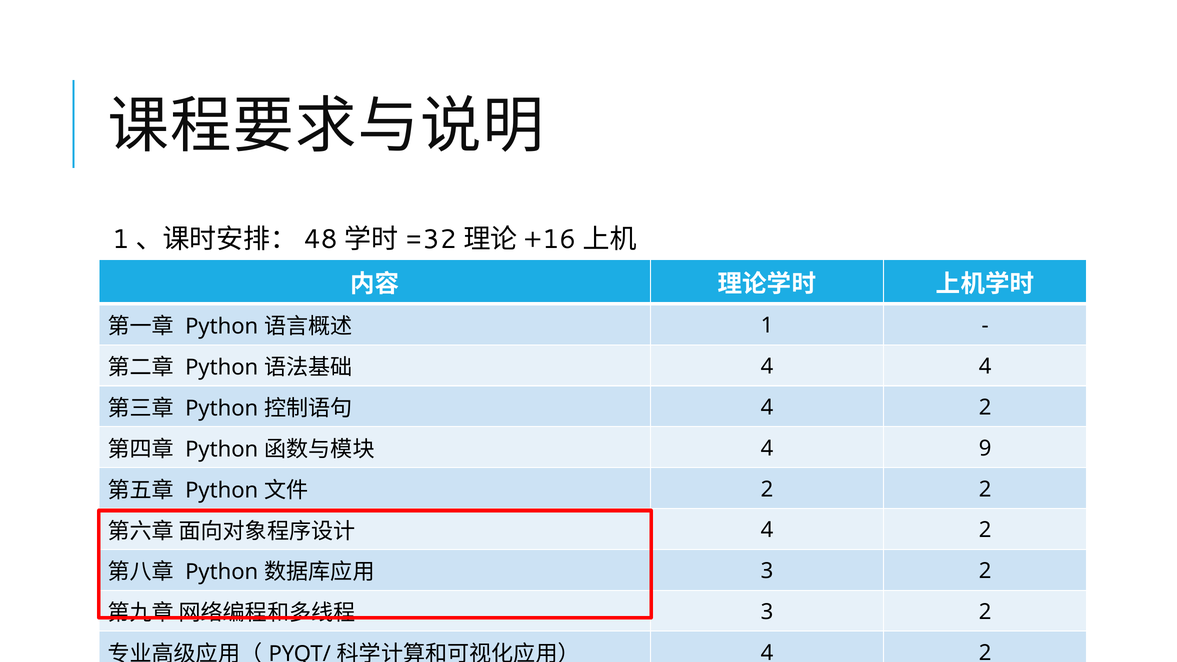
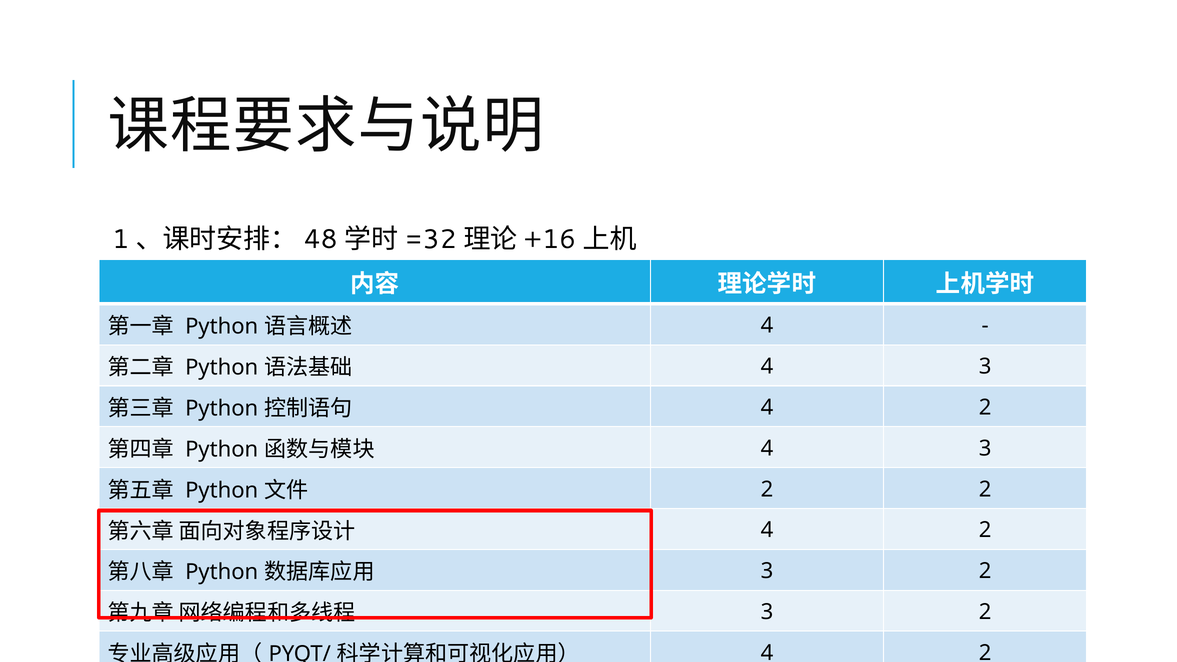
1 at (767, 326): 1 -> 4
4 at (985, 367): 4 -> 3
9 at (985, 448): 9 -> 3
